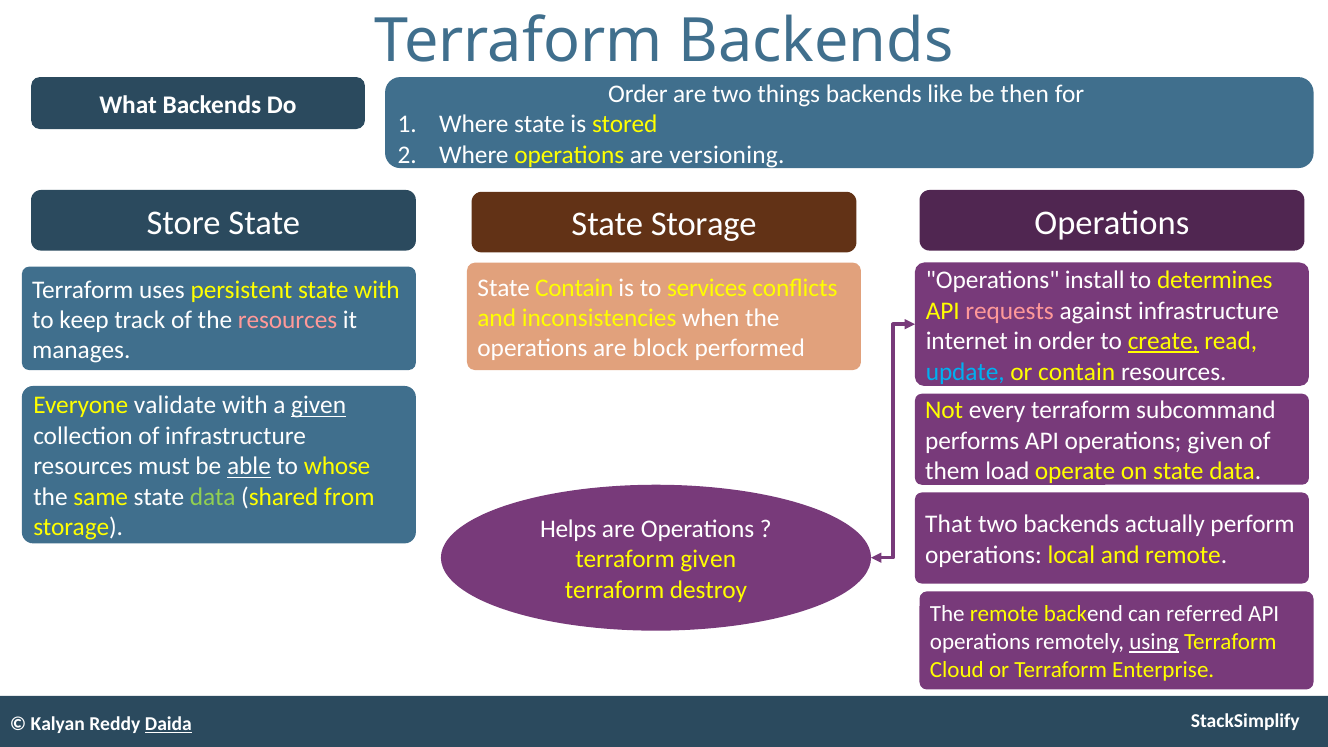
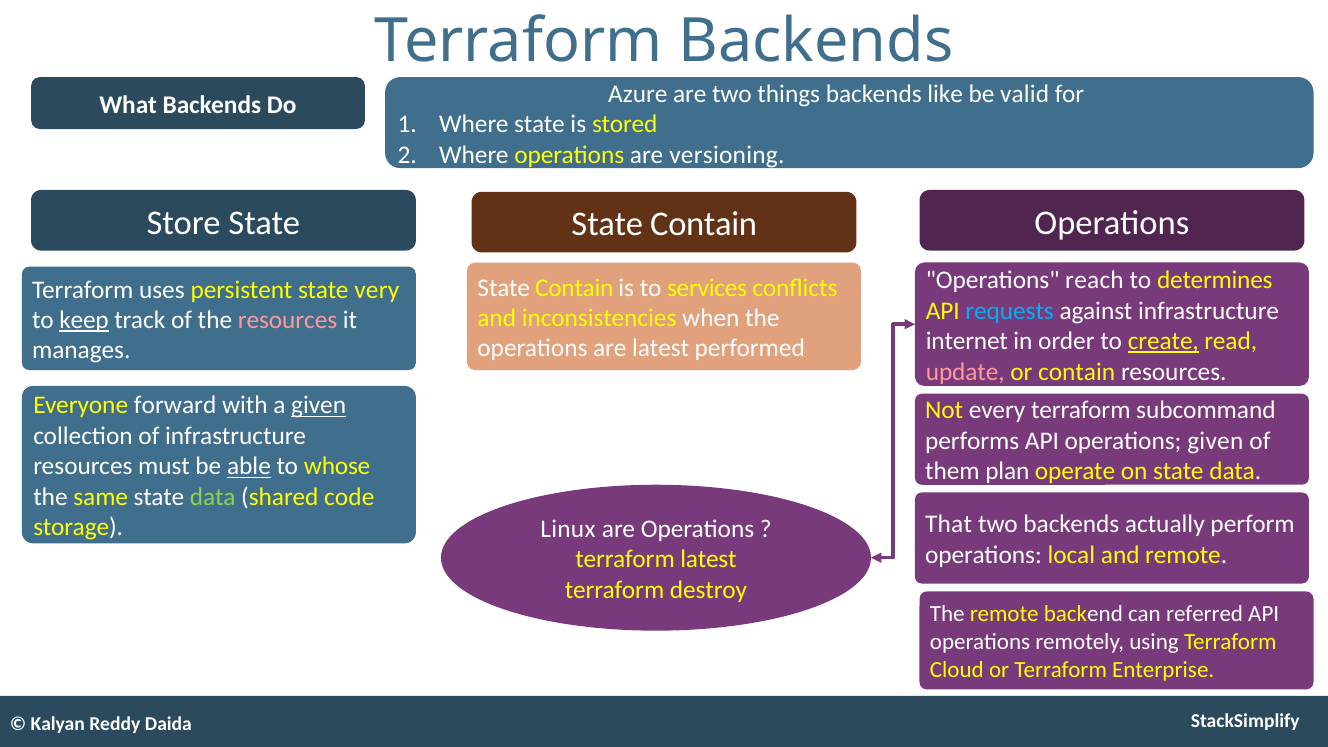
Do Order: Order -> Azure
then: then -> valid
State State Storage: Storage -> Contain
install: install -> reach
state with: with -> very
requests colour: pink -> light blue
keep underline: none -> present
are block: block -> latest
update colour: light blue -> pink
validate: validate -> forward
load: load -> plan
from: from -> code
Helps: Helps -> Linux
terraform given: given -> latest
using underline: present -> none
Daida underline: present -> none
